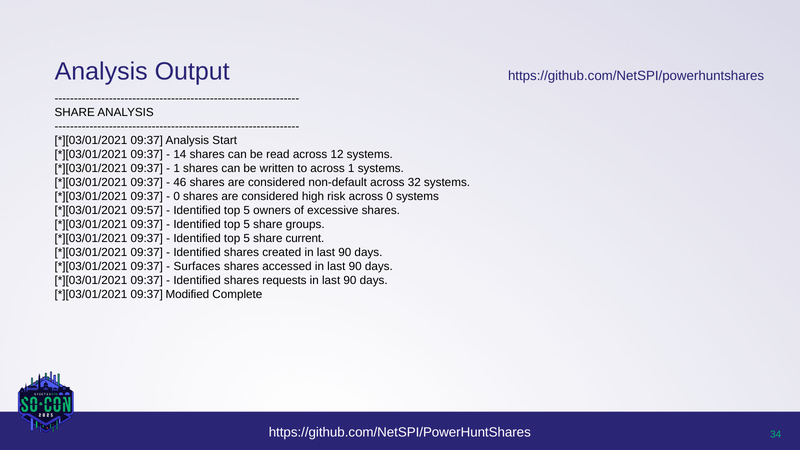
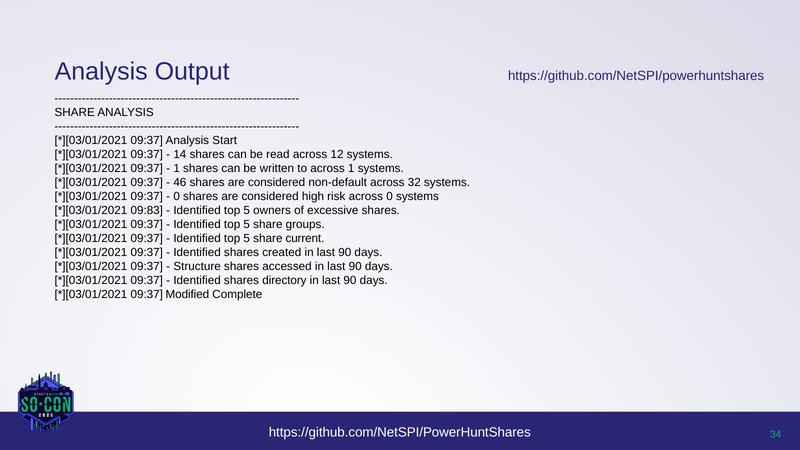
09:57: 09:57 -> 09:83
Surfaces: Surfaces -> Structure
requests: requests -> directory
